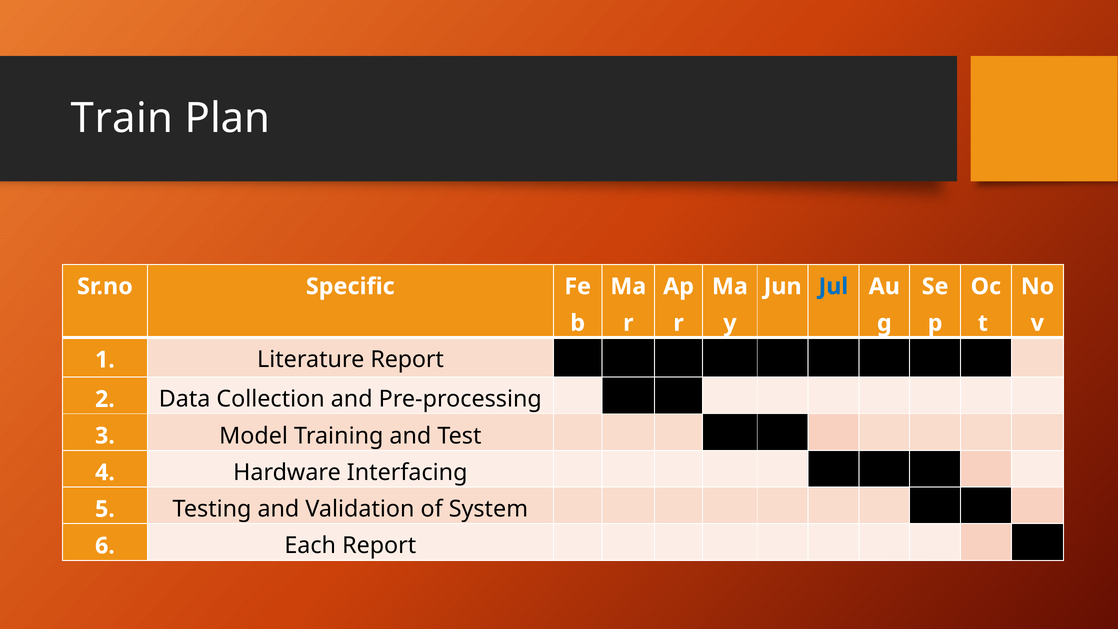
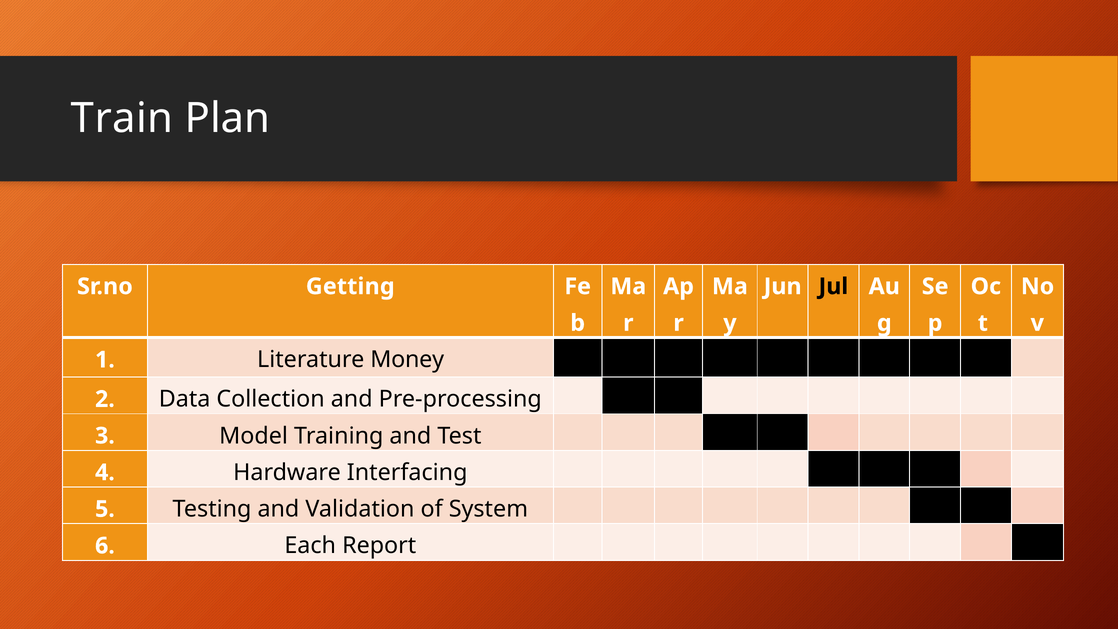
Specific: Specific -> Getting
Jul colour: blue -> black
Literature Report: Report -> Money
